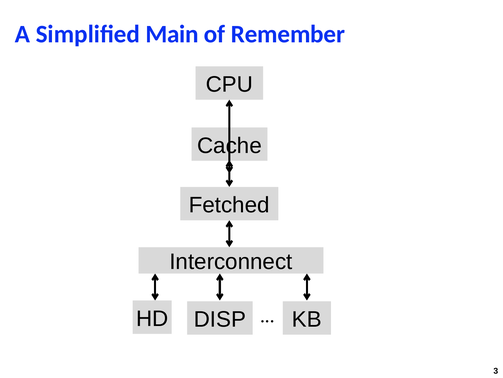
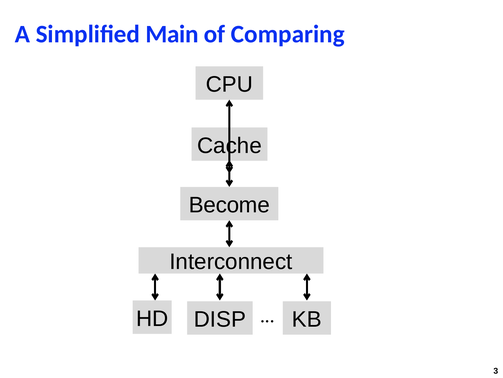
Remember: Remember -> Comparing
Fetched: Fetched -> Become
